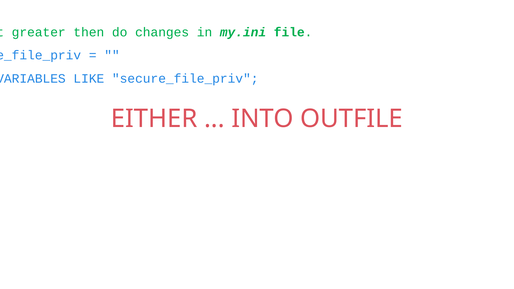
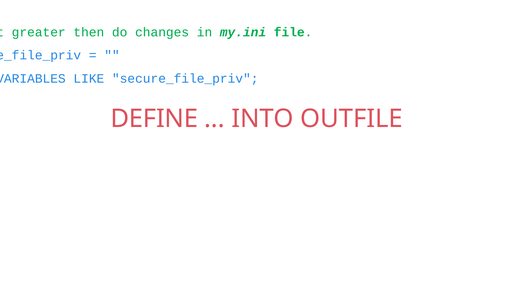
EITHER: EITHER -> DEFINE
